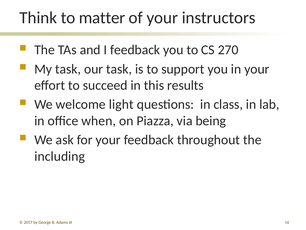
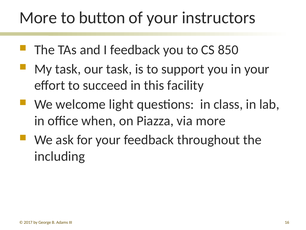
Think at (38, 18): Think -> More
matter: matter -> button
270: 270 -> 850
results: results -> facility
via being: being -> more
